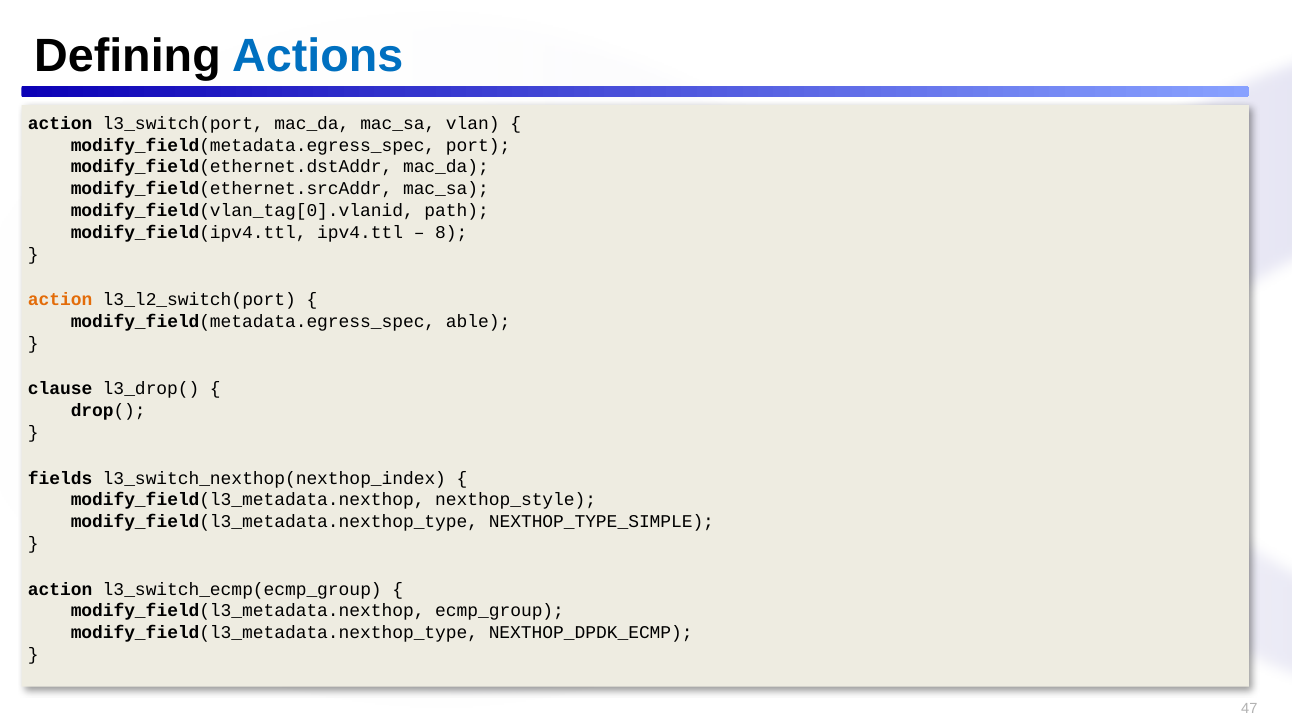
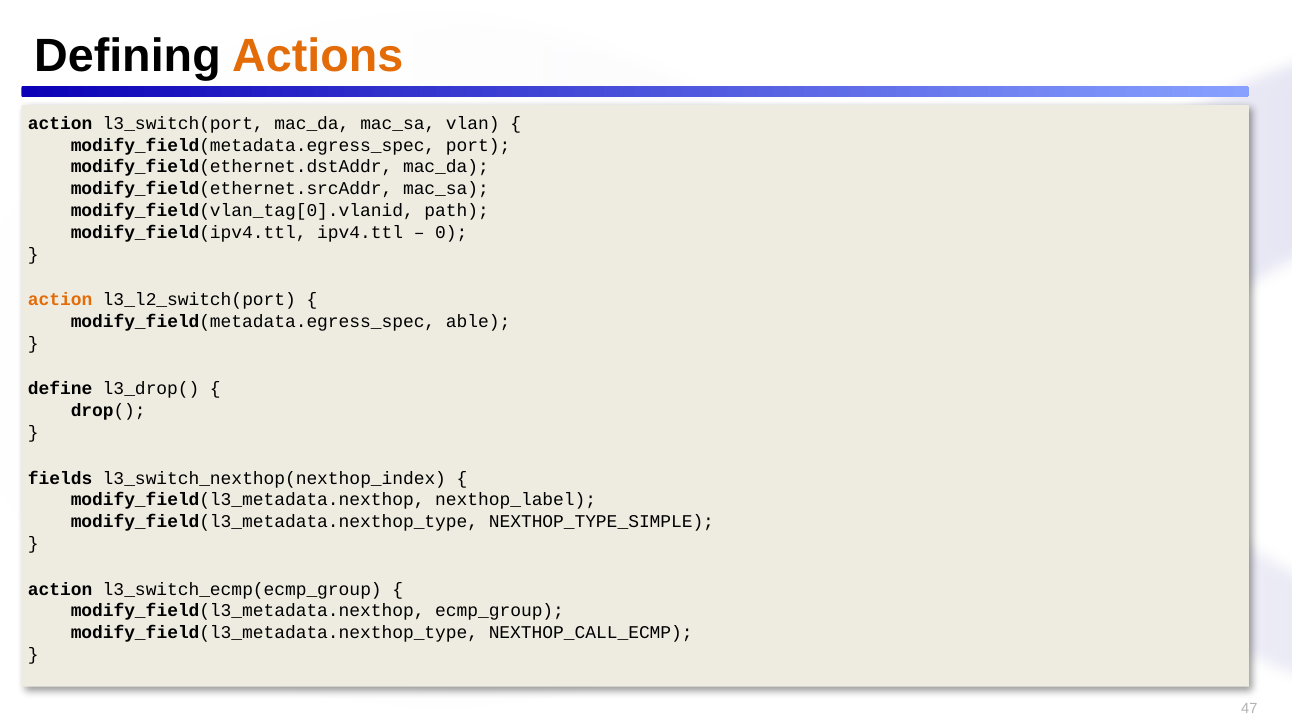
Actions colour: blue -> orange
8: 8 -> 0
clause: clause -> define
nexthop_style: nexthop_style -> nexthop_label
NEXTHOP_DPDK_ECMP: NEXTHOP_DPDK_ECMP -> NEXTHOP_CALL_ECMP
